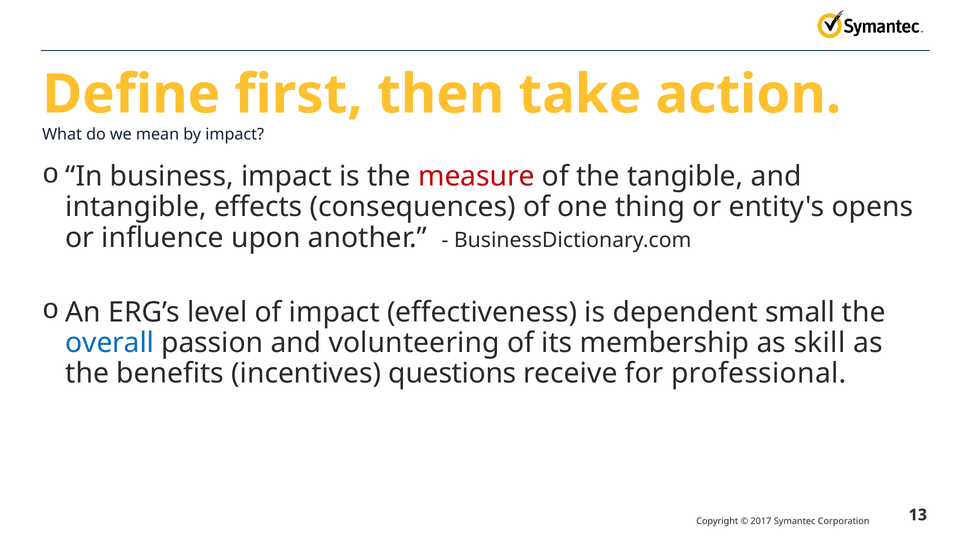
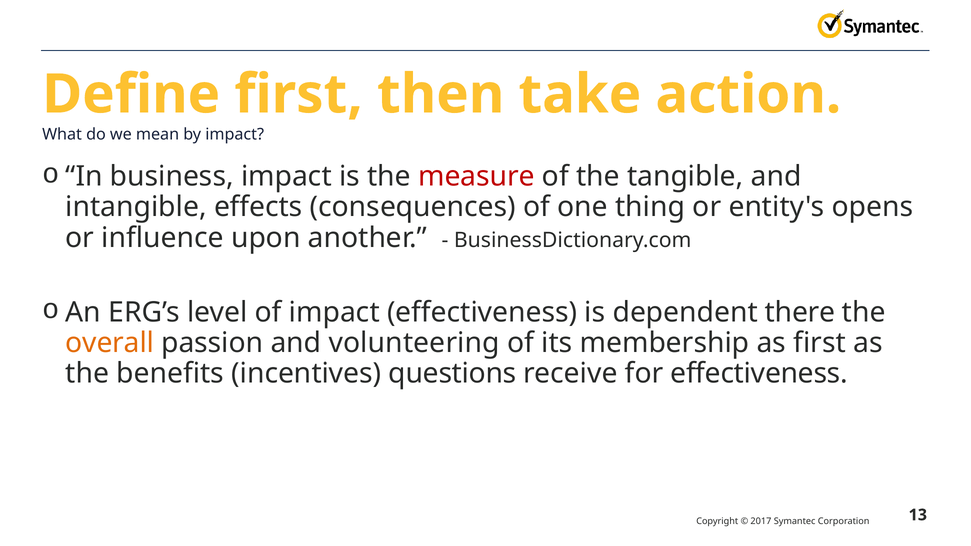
small: small -> there
overall colour: blue -> orange
as skill: skill -> first
for professional: professional -> effectiveness
